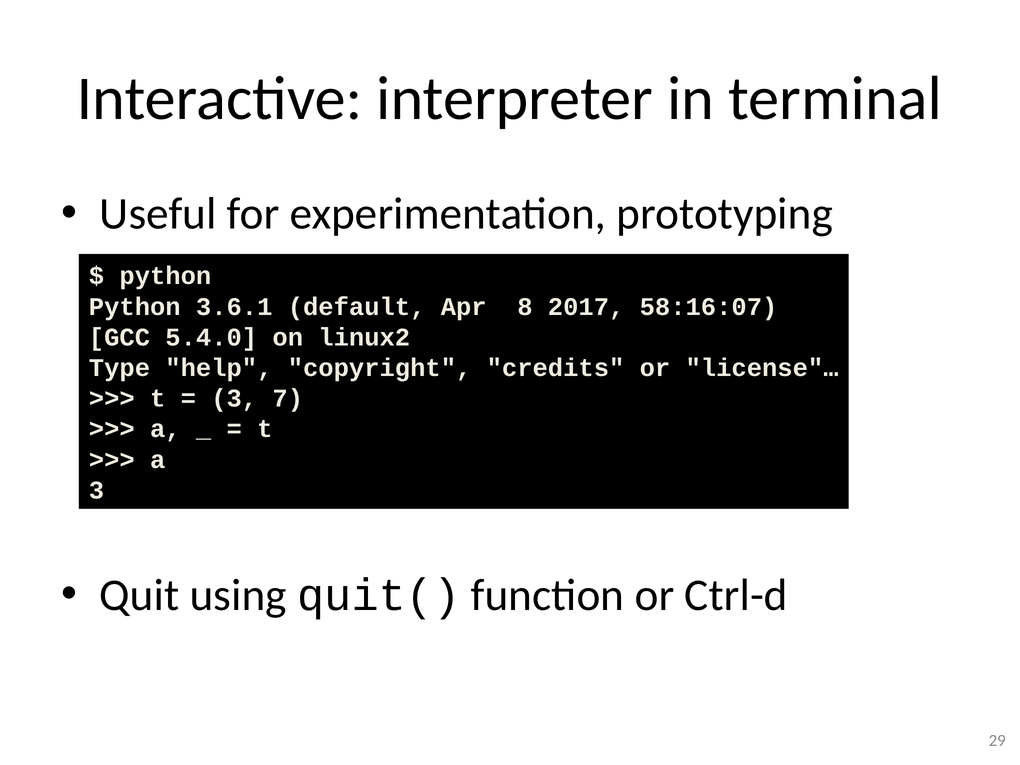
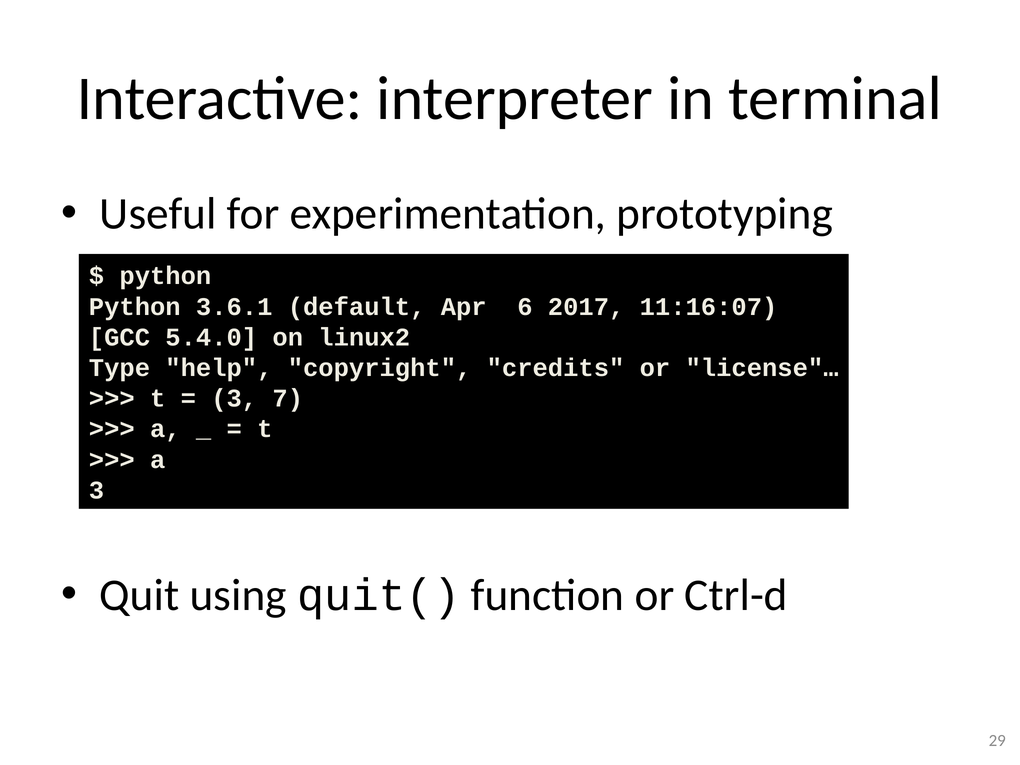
8: 8 -> 6
58:16:07: 58:16:07 -> 11:16:07
